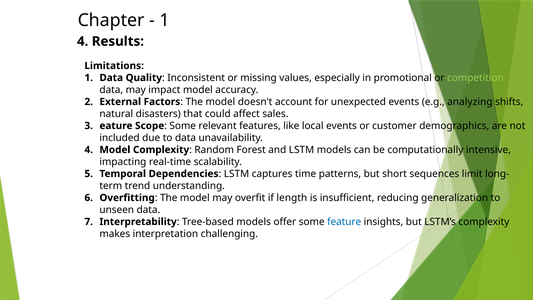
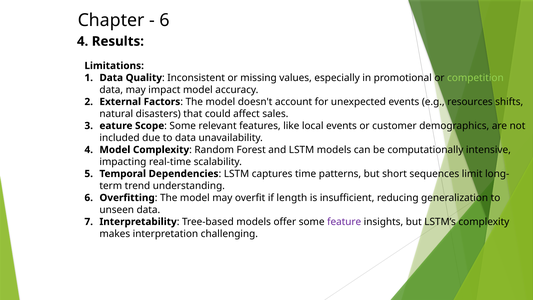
1 at (165, 20): 1 -> 6
analyzing: analyzing -> resources
feature colour: blue -> purple
